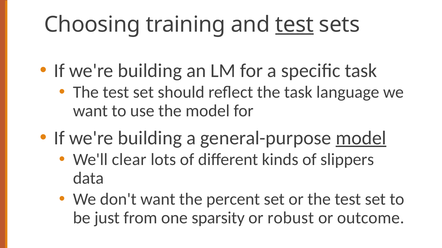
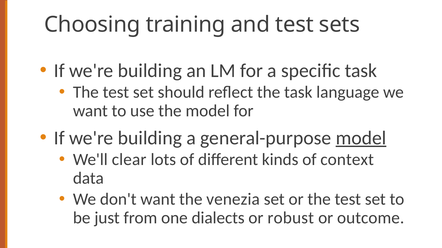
test at (295, 25) underline: present -> none
slippers: slippers -> context
percent: percent -> venezia
sparsity: sparsity -> dialects
